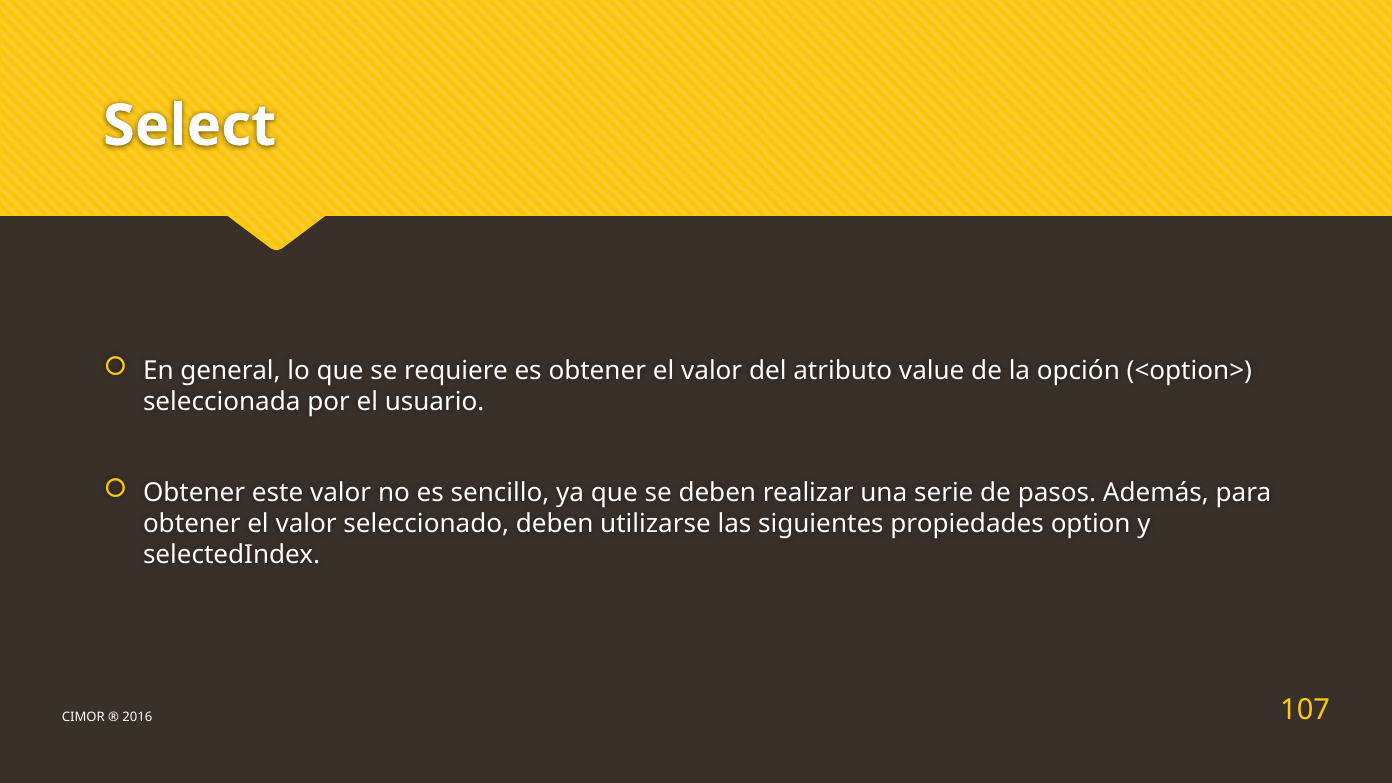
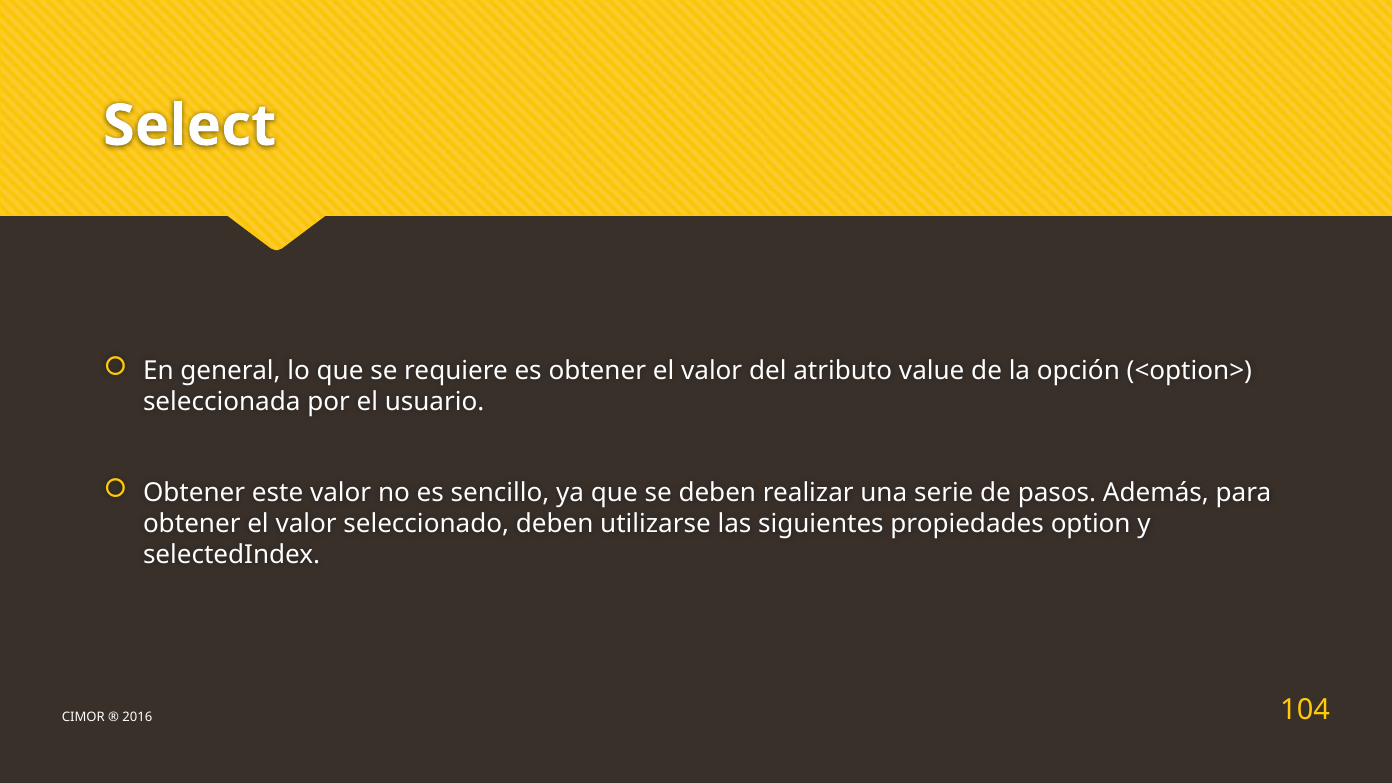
107: 107 -> 104
